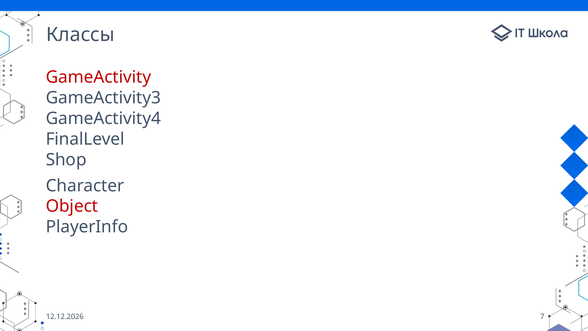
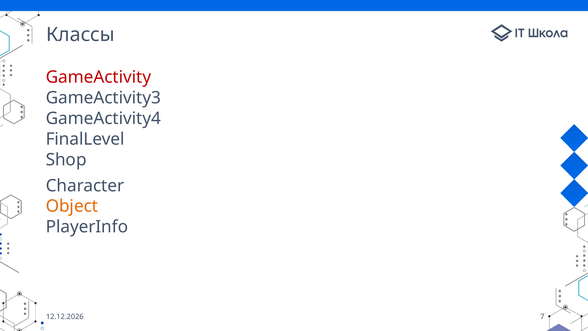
Object colour: red -> orange
